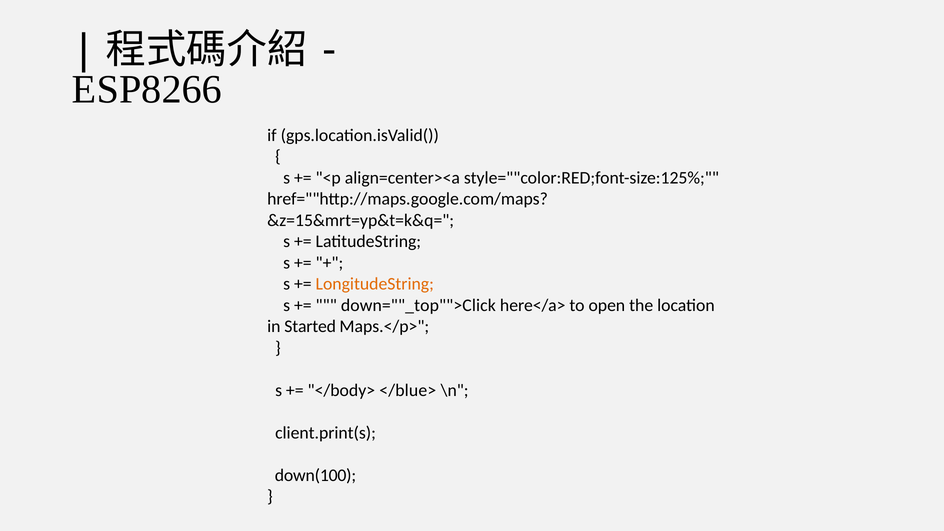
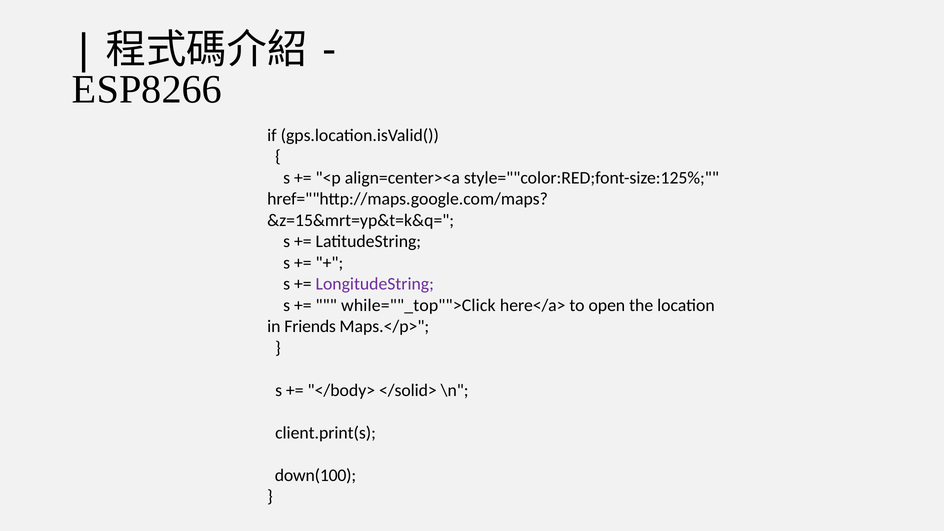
LongitudeString colour: orange -> purple
down=""_top"">Click: down=""_top"">Click -> while=""_top"">Click
Started: Started -> Friends
</blue>: </blue> -> </solid>
